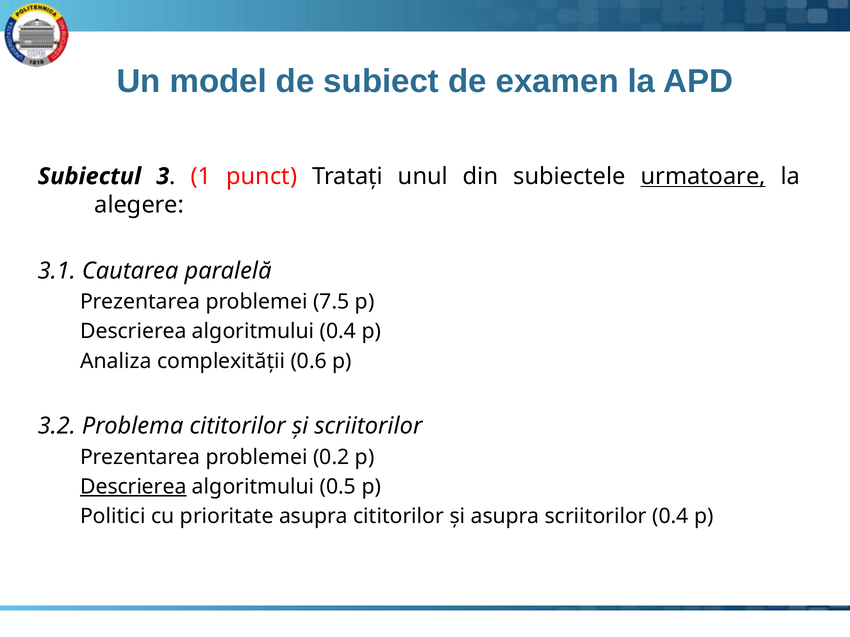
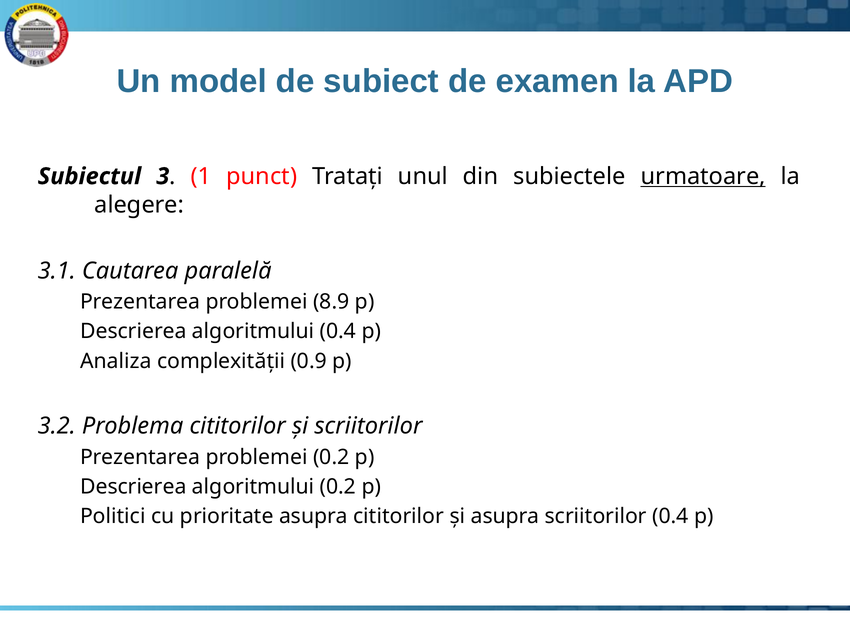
7.5: 7.5 -> 8.9
0.6: 0.6 -> 0.9
Descrierea at (133, 487) underline: present -> none
algoritmului 0.5: 0.5 -> 0.2
